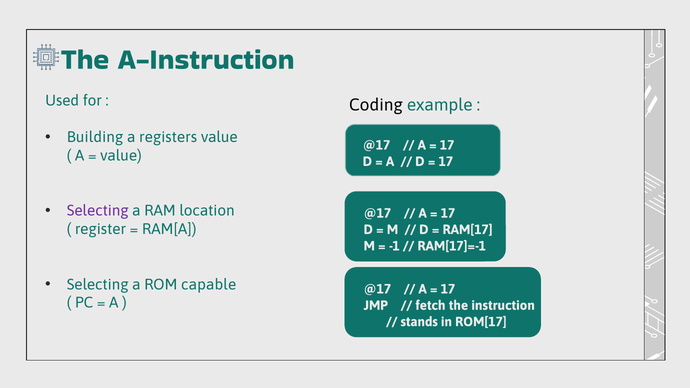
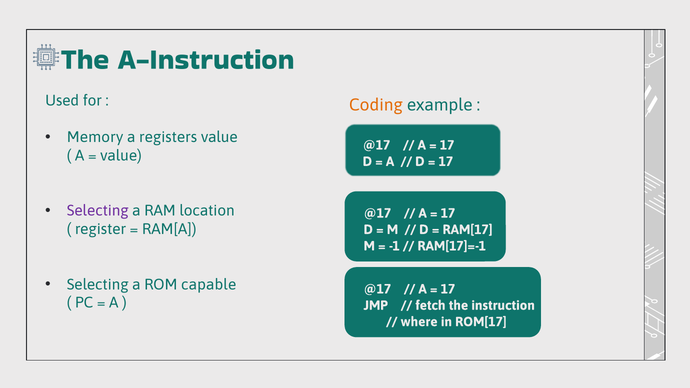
Coding colour: black -> orange
Building: Building -> Memory
stands: stands -> where
